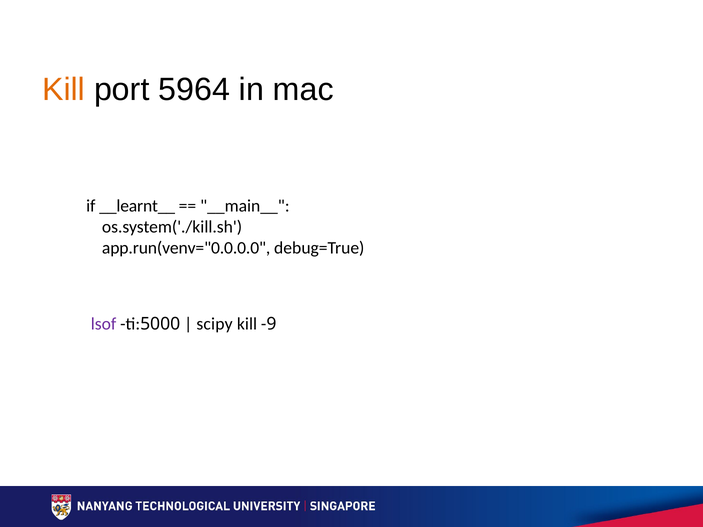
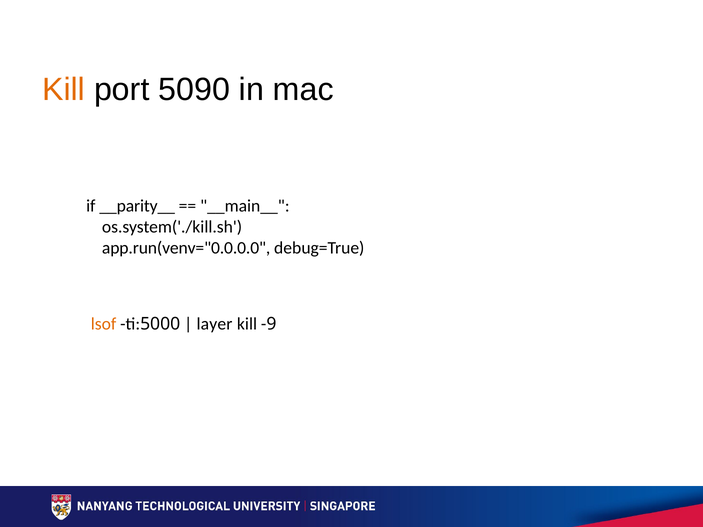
5964: 5964 -> 5090
__learnt__: __learnt__ -> __parity__
lsof colour: purple -> orange
scipy: scipy -> layer
